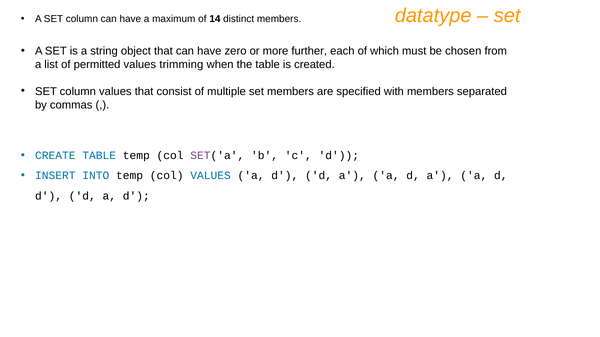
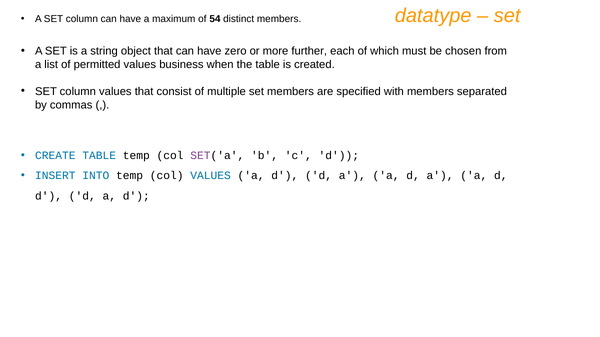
14: 14 -> 54
trimming: trimming -> business
